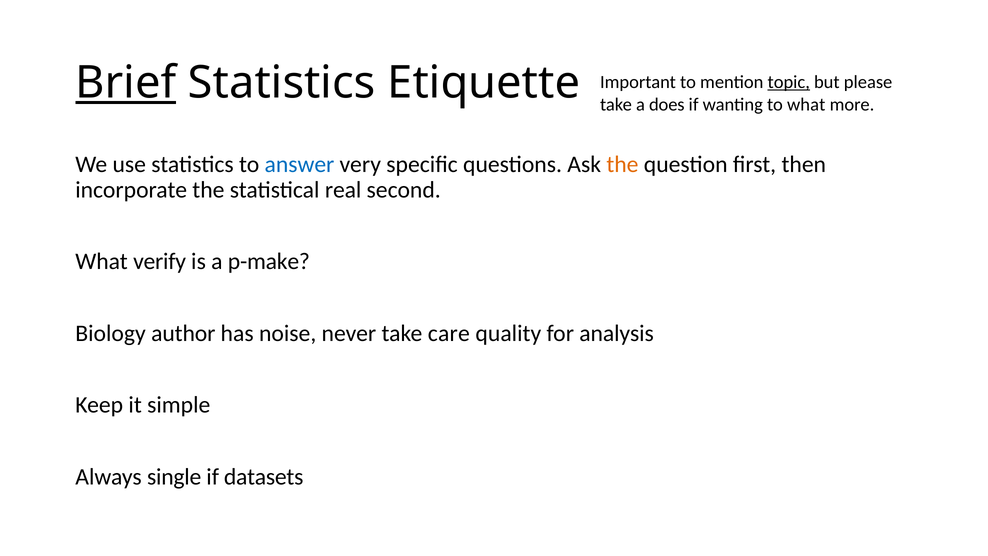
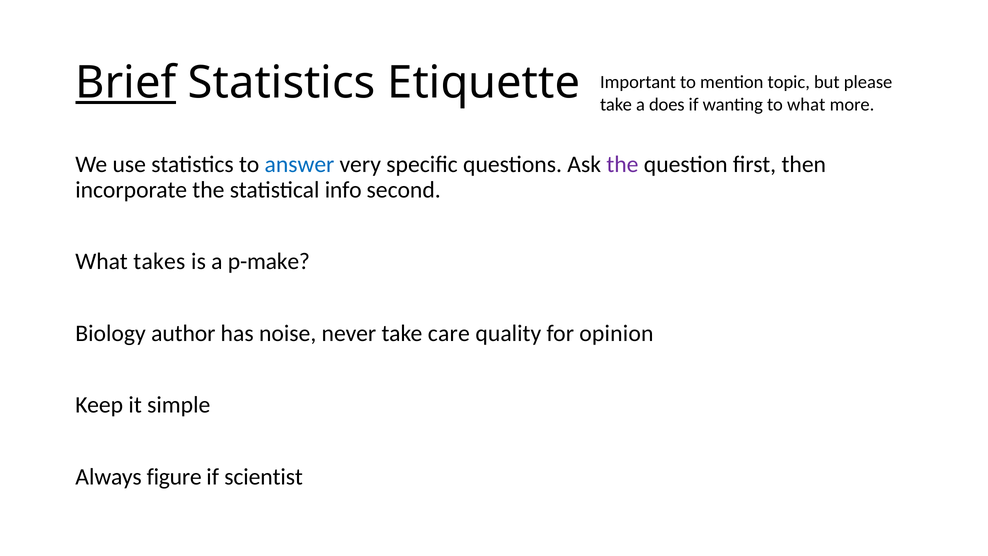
topic underline: present -> none
the at (622, 164) colour: orange -> purple
real: real -> info
verify: verify -> takes
analysis: analysis -> opinion
single: single -> figure
datasets: datasets -> scientist
